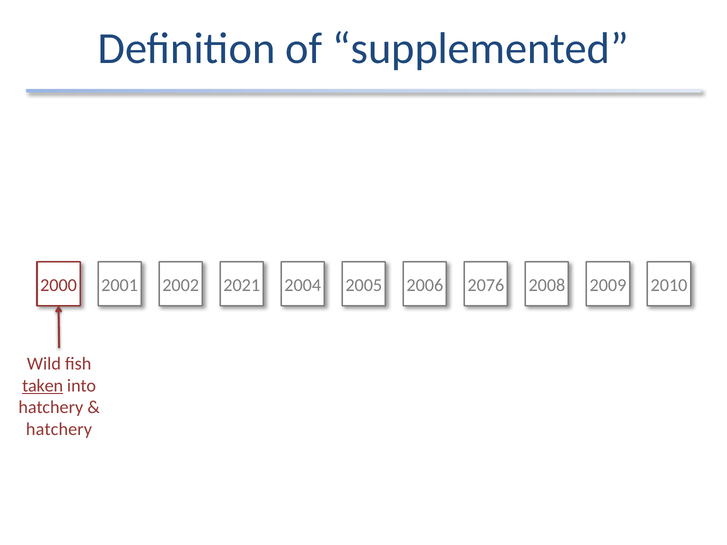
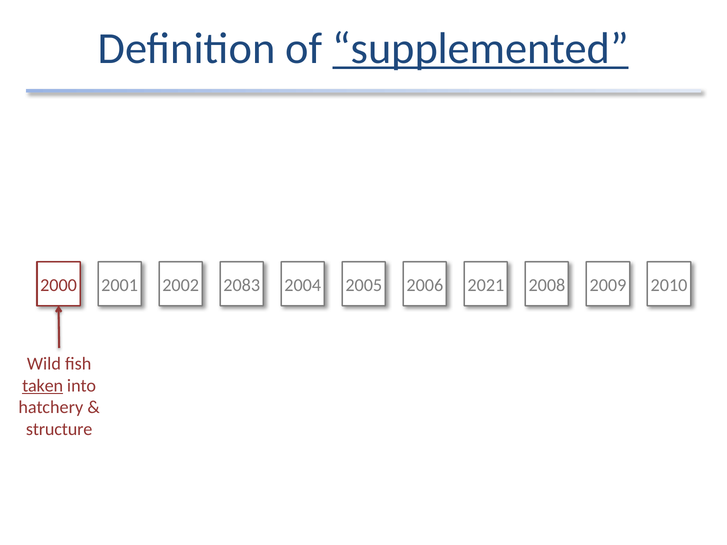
supplemented underline: none -> present
2021: 2021 -> 2083
2076: 2076 -> 2021
hatchery at (59, 429): hatchery -> structure
